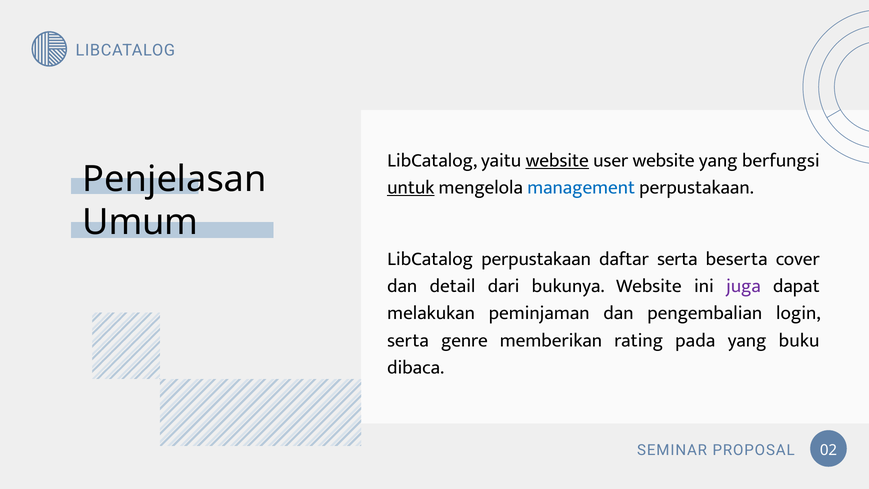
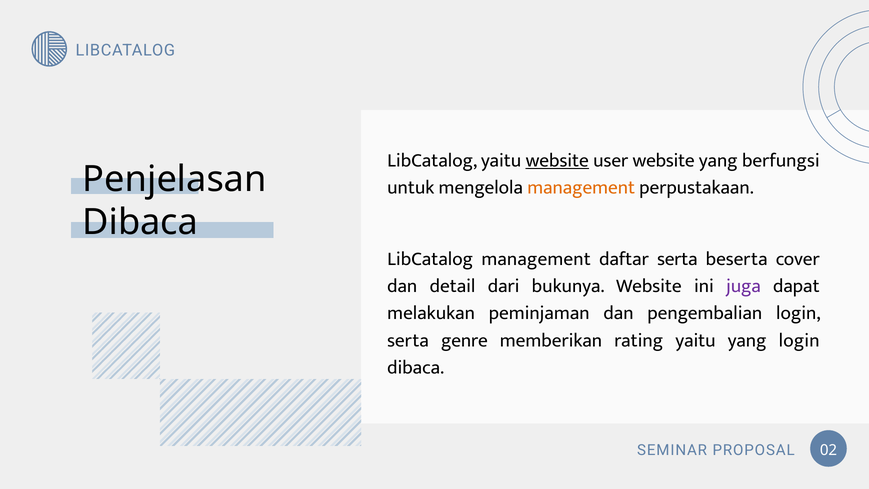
untuk underline: present -> none
management at (581, 187) colour: blue -> orange
Umum at (140, 222): Umum -> Dibaca
LibCatalog perpustakaan: perpustakaan -> management
rating pada: pada -> yaitu
yang buku: buku -> login
